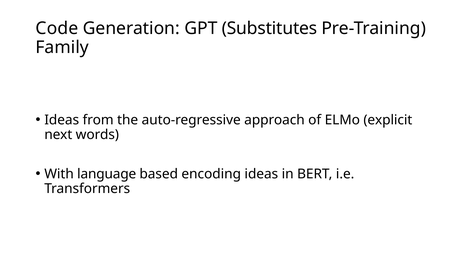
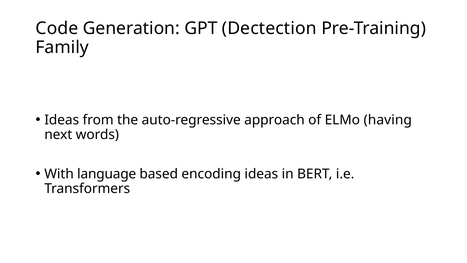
Substitutes: Substitutes -> Dectection
explicit: explicit -> having
